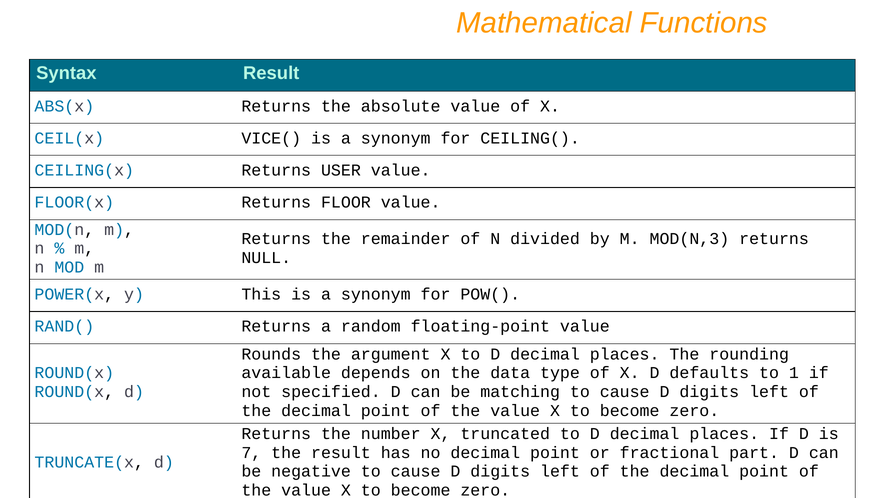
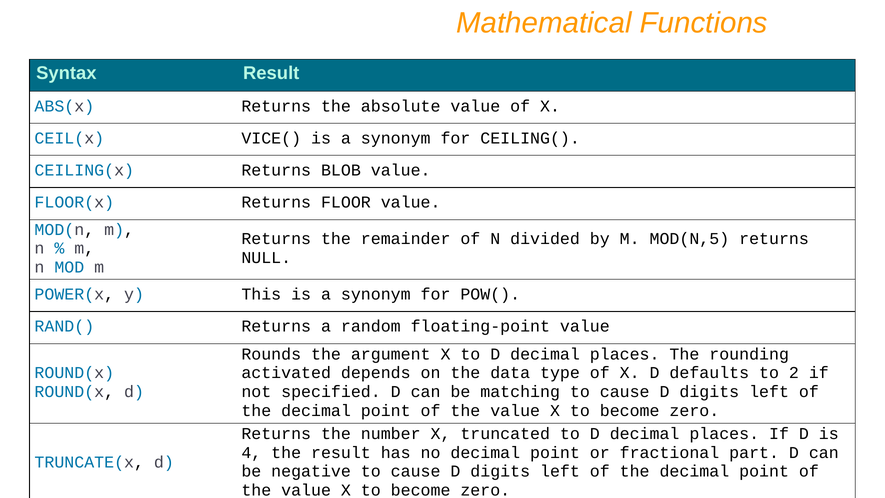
USER: USER -> BLOB
MOD(N,3: MOD(N,3 -> MOD(N,5
available: available -> activated
1: 1 -> 2
7: 7 -> 4
